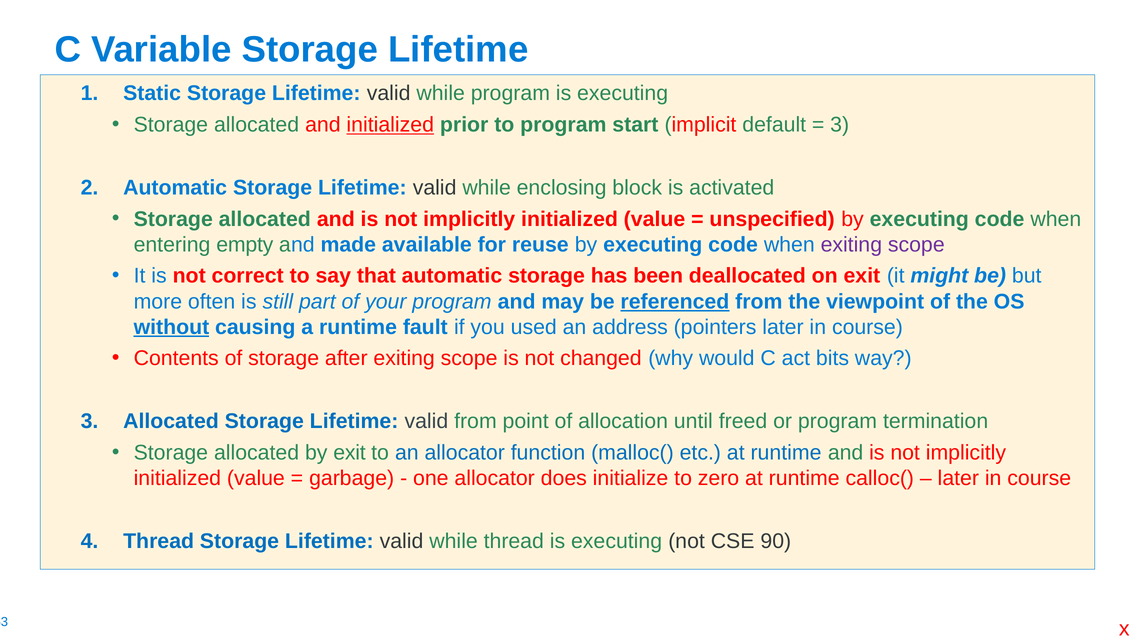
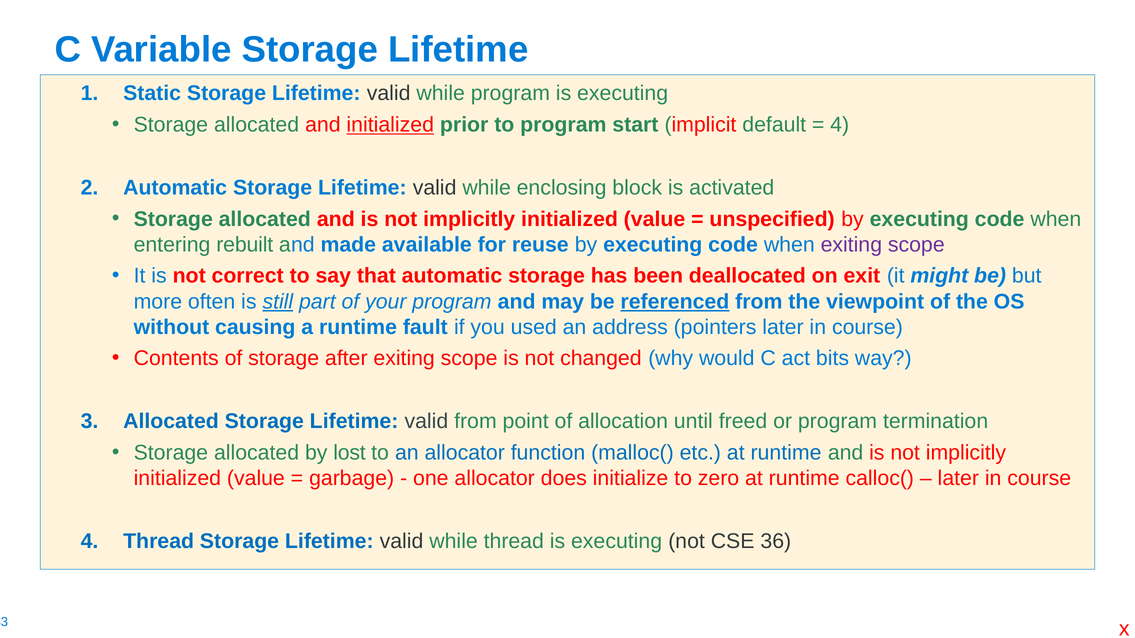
3 at (840, 125): 3 -> 4
empty: empty -> rebuilt
still underline: none -> present
without underline: present -> none
by exit: exit -> lost
90: 90 -> 36
